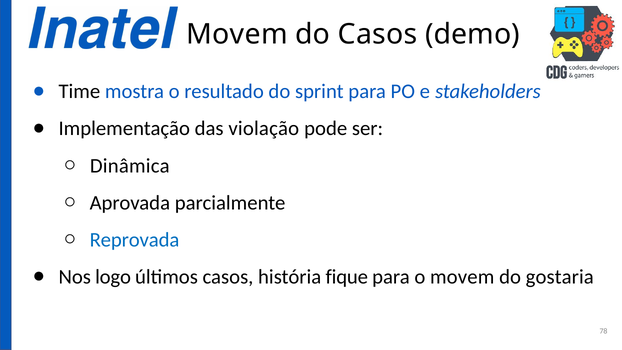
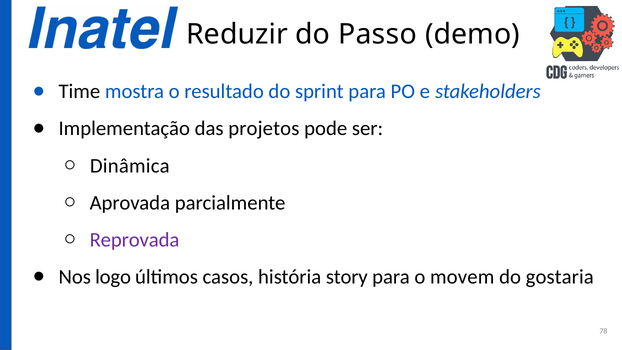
Movem at (237, 34): Movem -> Reduzir
do Casos: Casos -> Passo
violação: violação -> projetos
Reprovada colour: blue -> purple
fique: fique -> story
